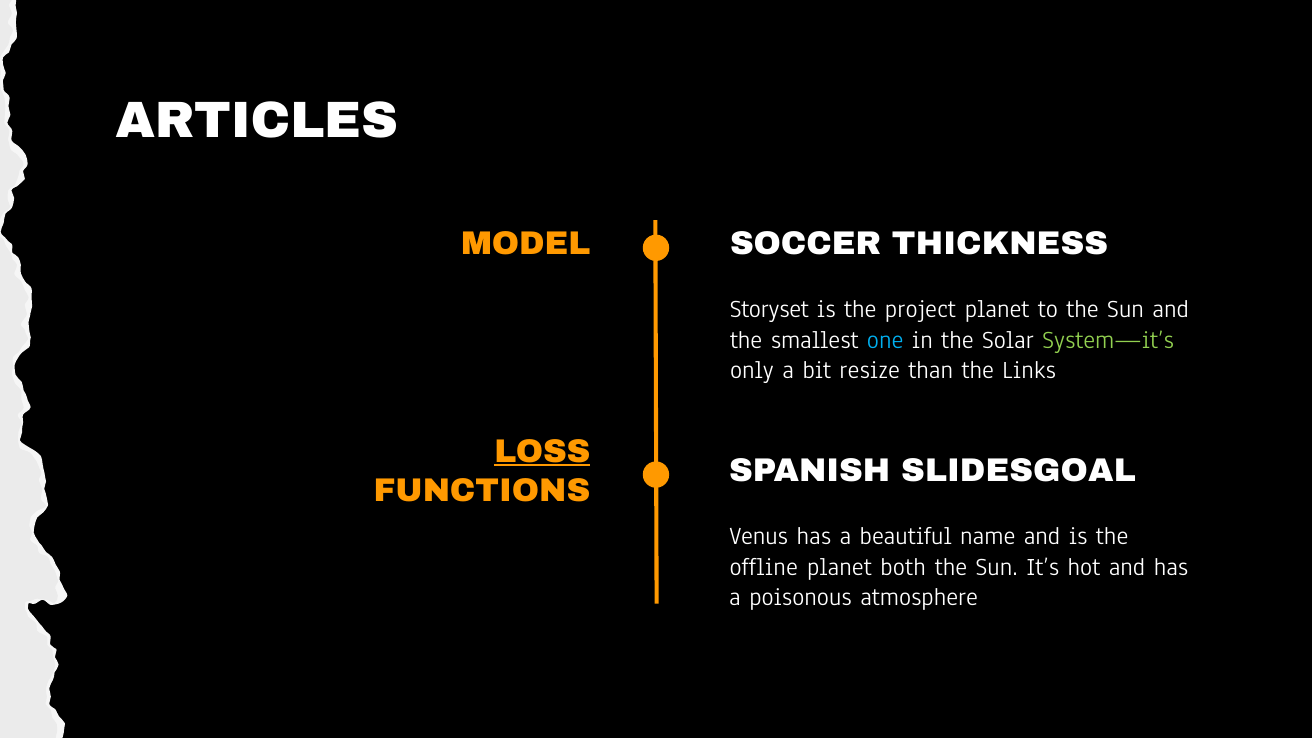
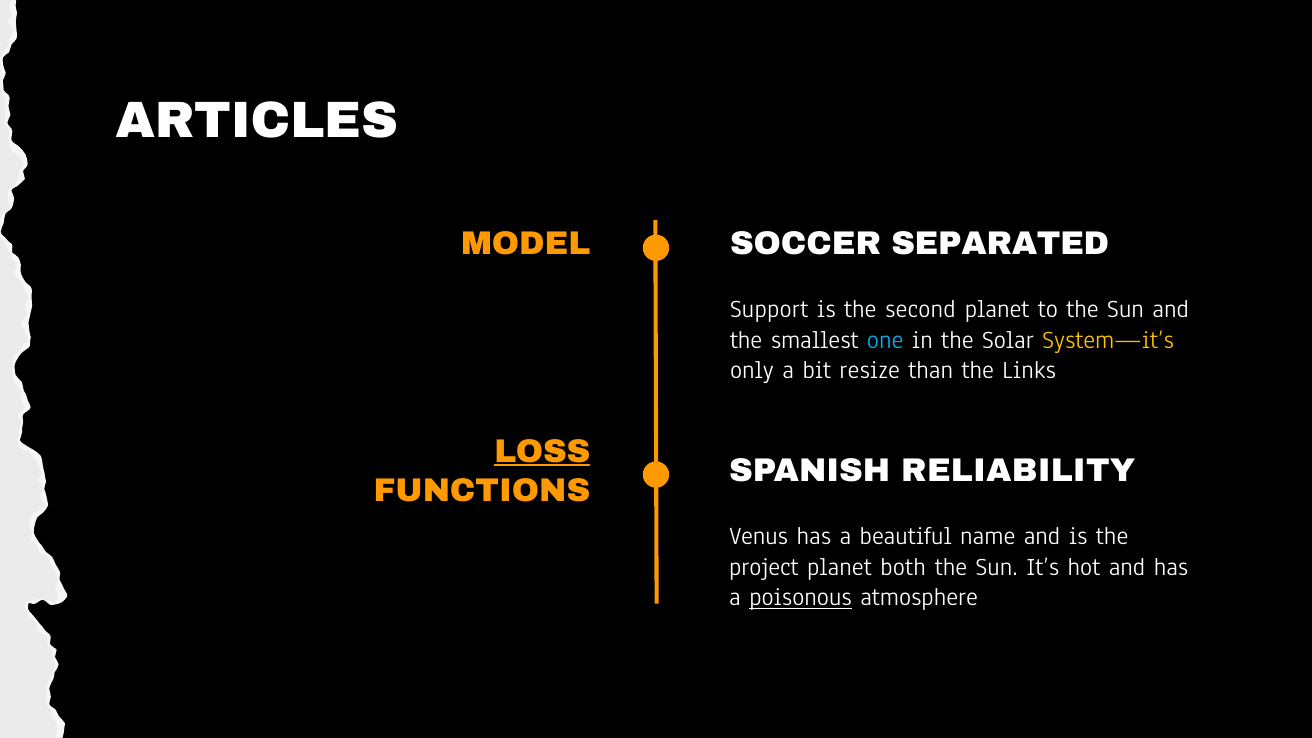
THICKNESS: THICKNESS -> SEPARATED
Storyset: Storyset -> Support
project: project -> second
System—it’s colour: light green -> yellow
SLIDESGOAL: SLIDESGOAL -> RELIABILITY
offline: offline -> project
poisonous underline: none -> present
